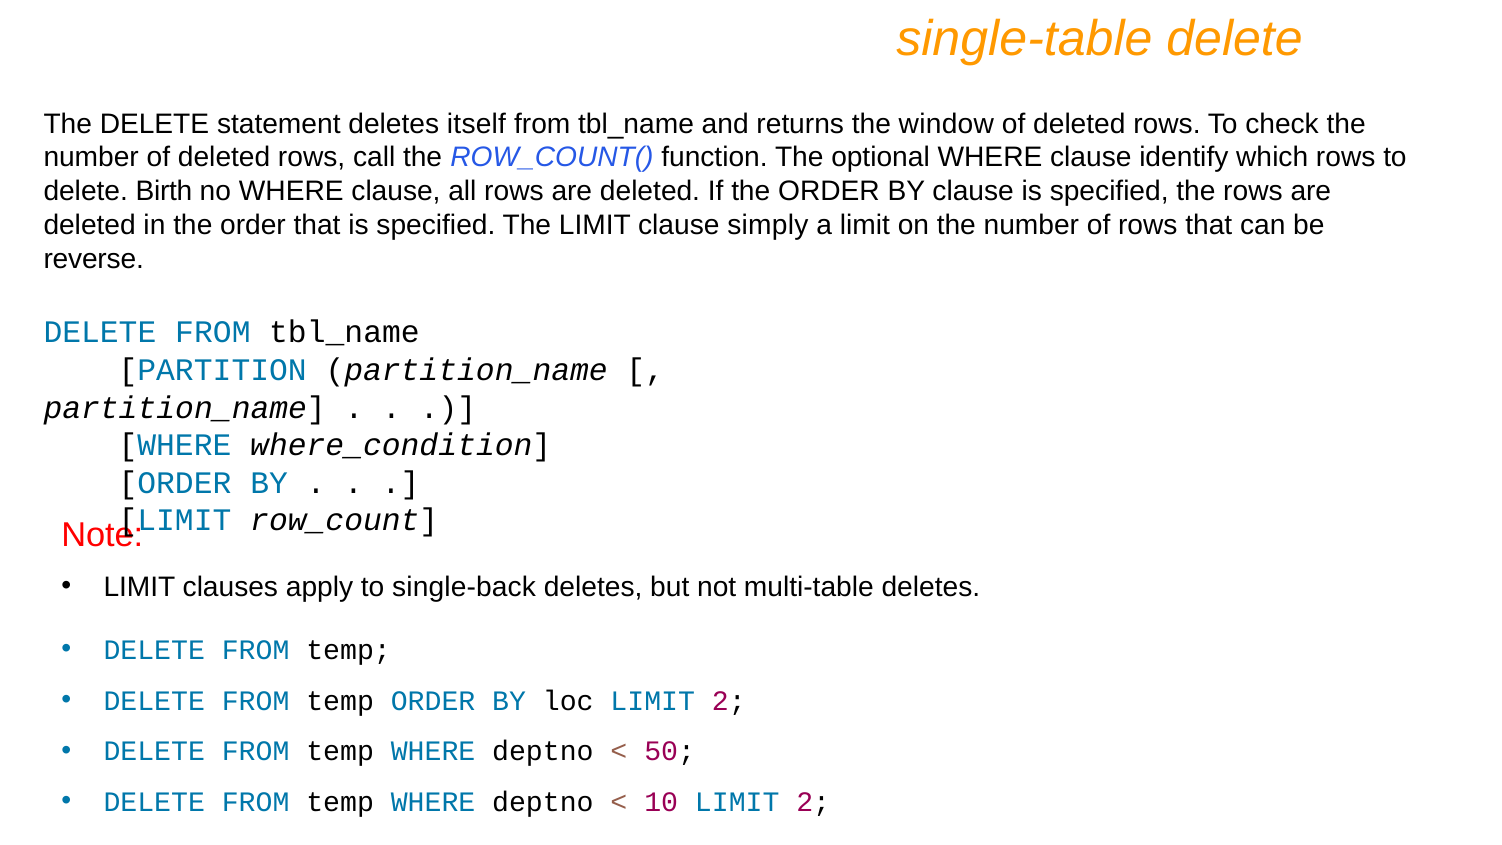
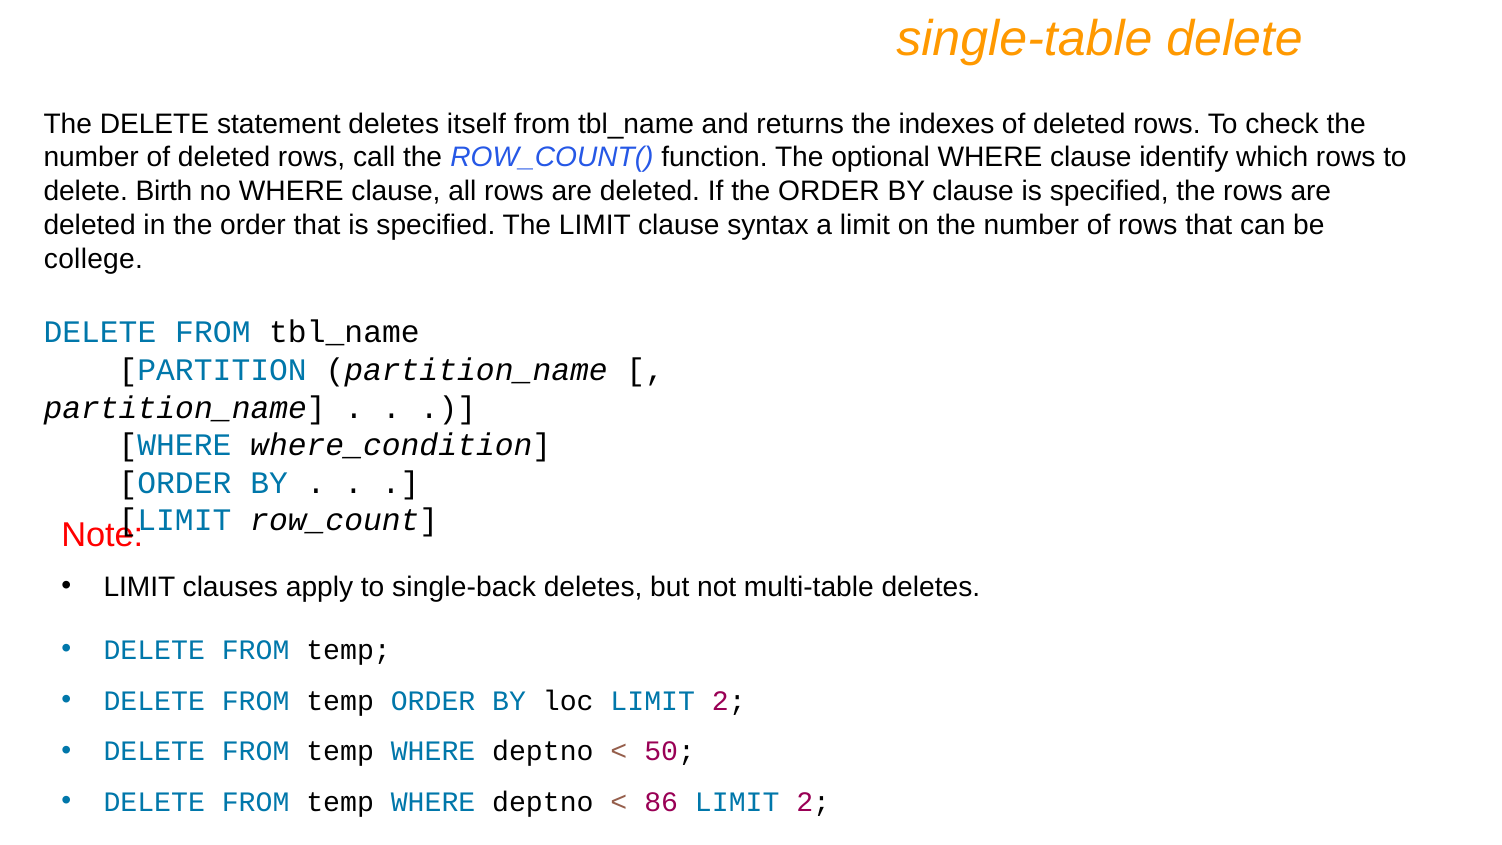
window: window -> indexes
simply: simply -> syntax
reverse: reverse -> college
10: 10 -> 86
